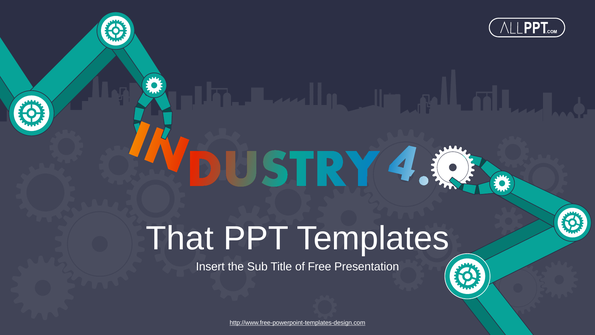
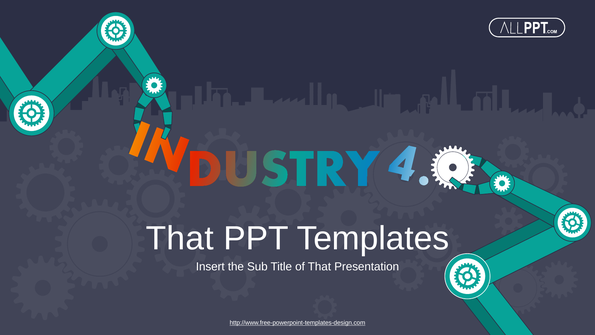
of Free: Free -> That
